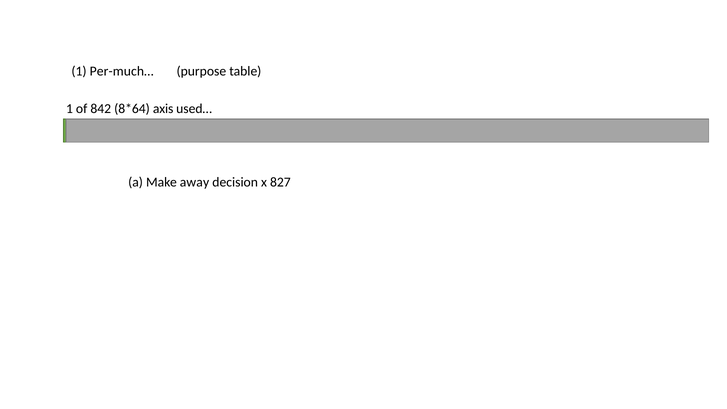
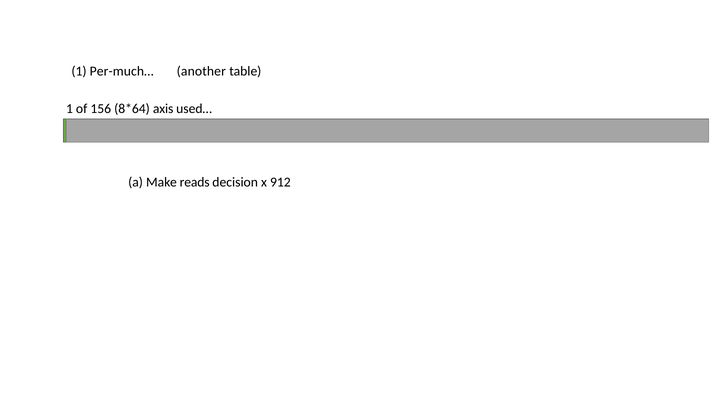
purpose: purpose -> another
842: 842 -> 156
away: away -> reads
827: 827 -> 912
